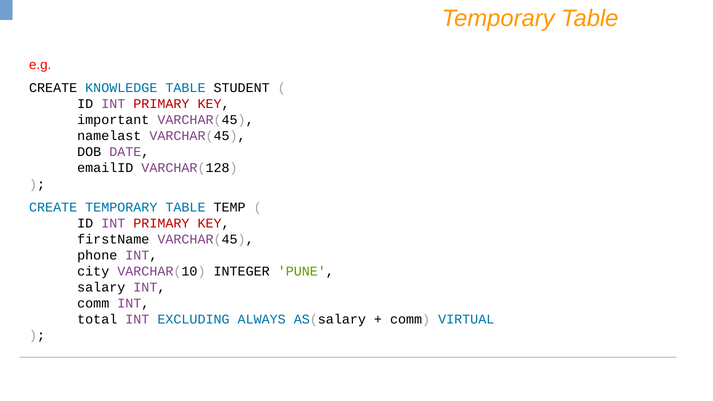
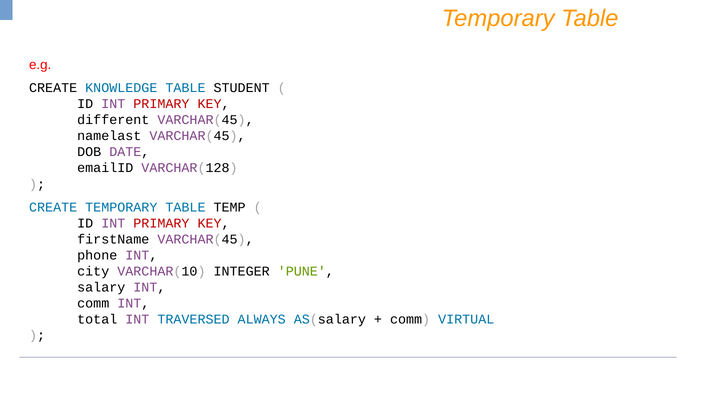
important: important -> different
EXCLUDING: EXCLUDING -> TRAVERSED
